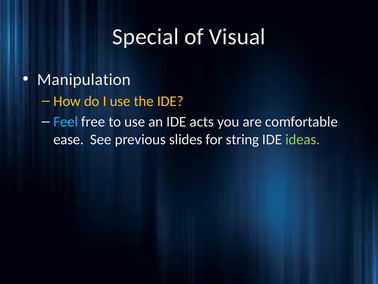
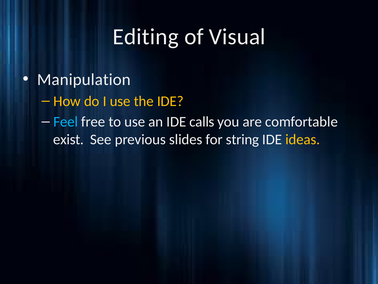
Special: Special -> Editing
acts: acts -> calls
ease: ease -> exist
ideas colour: light green -> yellow
